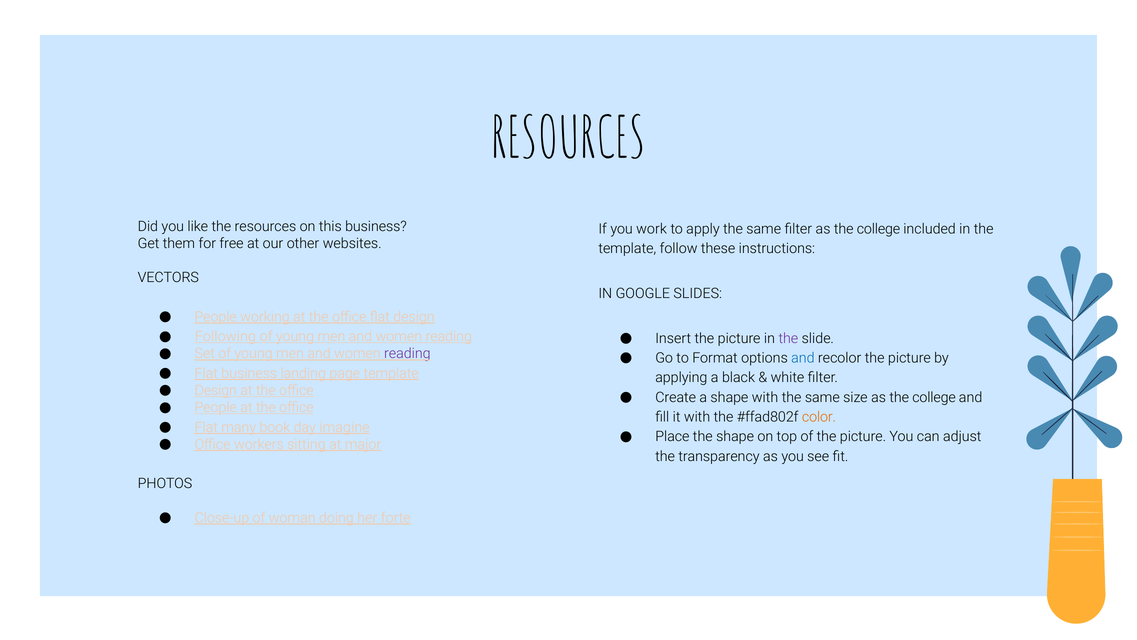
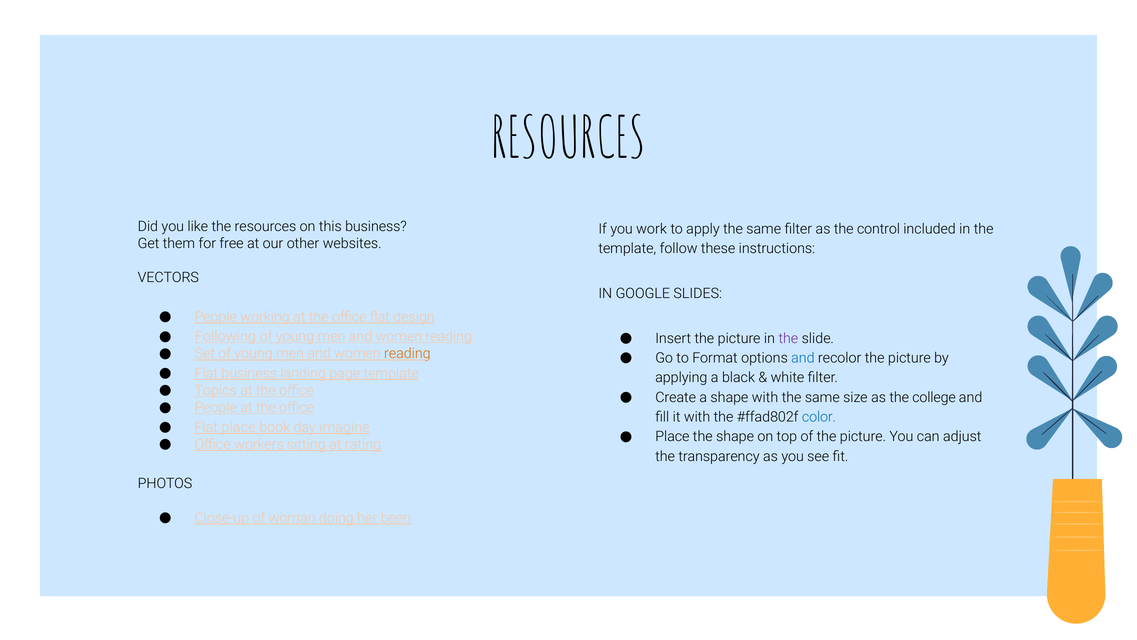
filter as the college: college -> control
reading at (407, 354) colour: purple -> orange
Design at (216, 390): Design -> Topics
color colour: orange -> blue
Flat many: many -> place
major: major -> rating
forte: forte -> been
